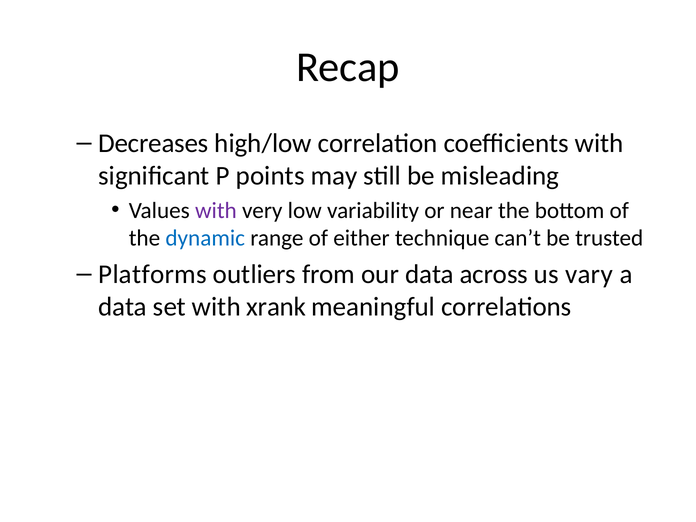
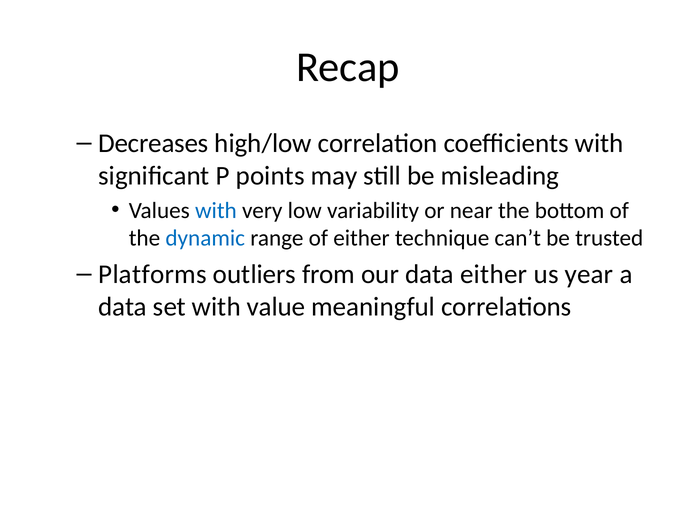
with at (216, 210) colour: purple -> blue
data across: across -> either
vary: vary -> year
xrank: xrank -> value
